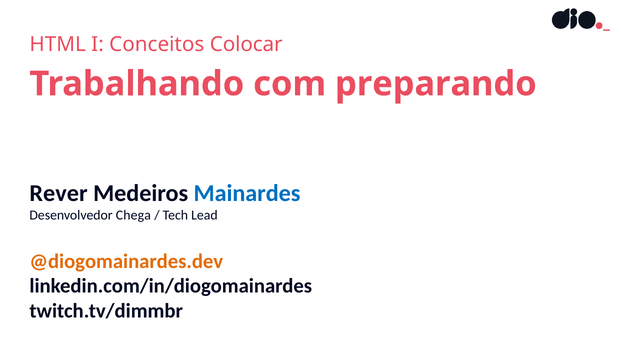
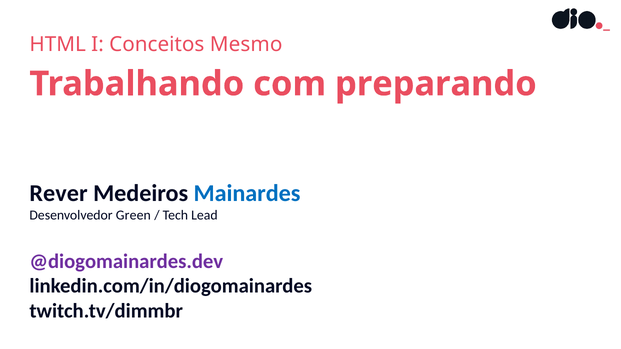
Colocar: Colocar -> Mesmo
Chega: Chega -> Green
@diogomainardes.dev colour: orange -> purple
